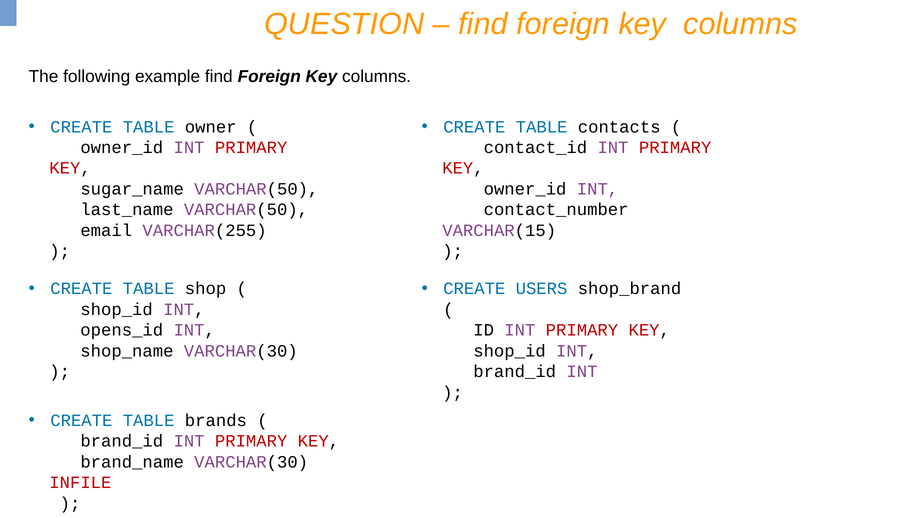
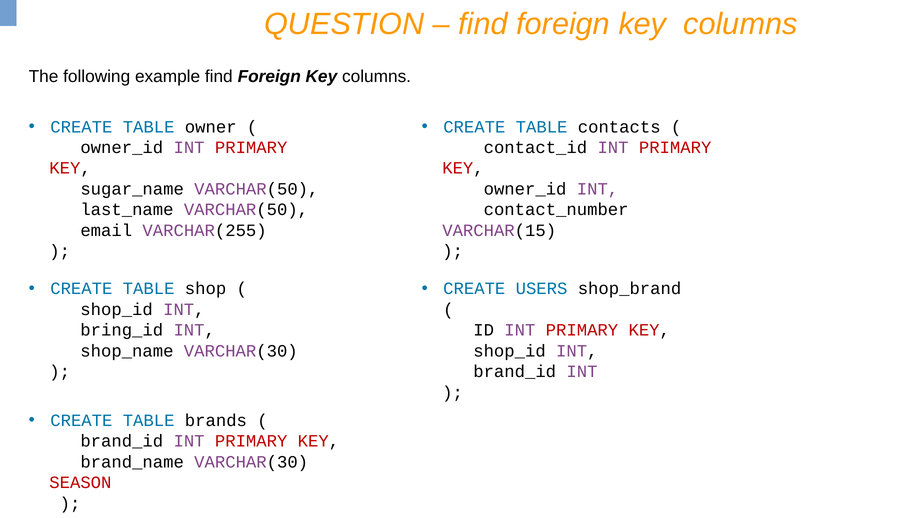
opens_id: opens_id -> bring_id
INFILE: INFILE -> SEASON
